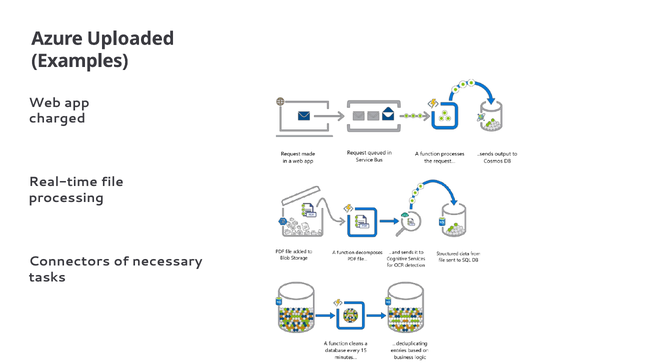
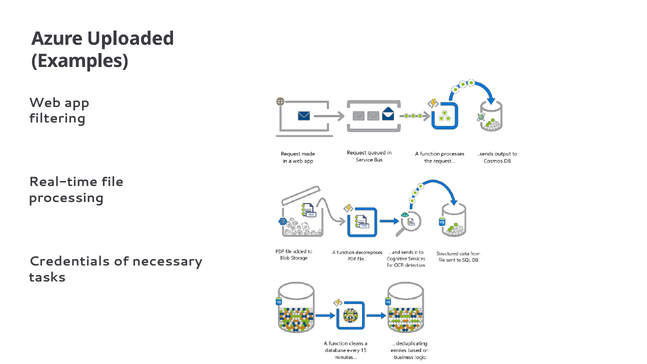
charged: charged -> filtering
Connectors: Connectors -> Credentials
